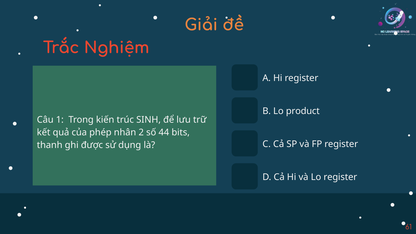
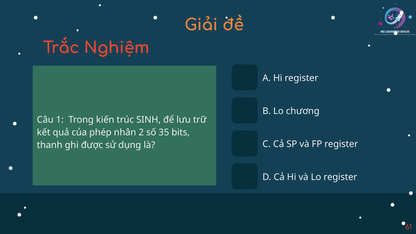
product: product -> chương
44: 44 -> 35
